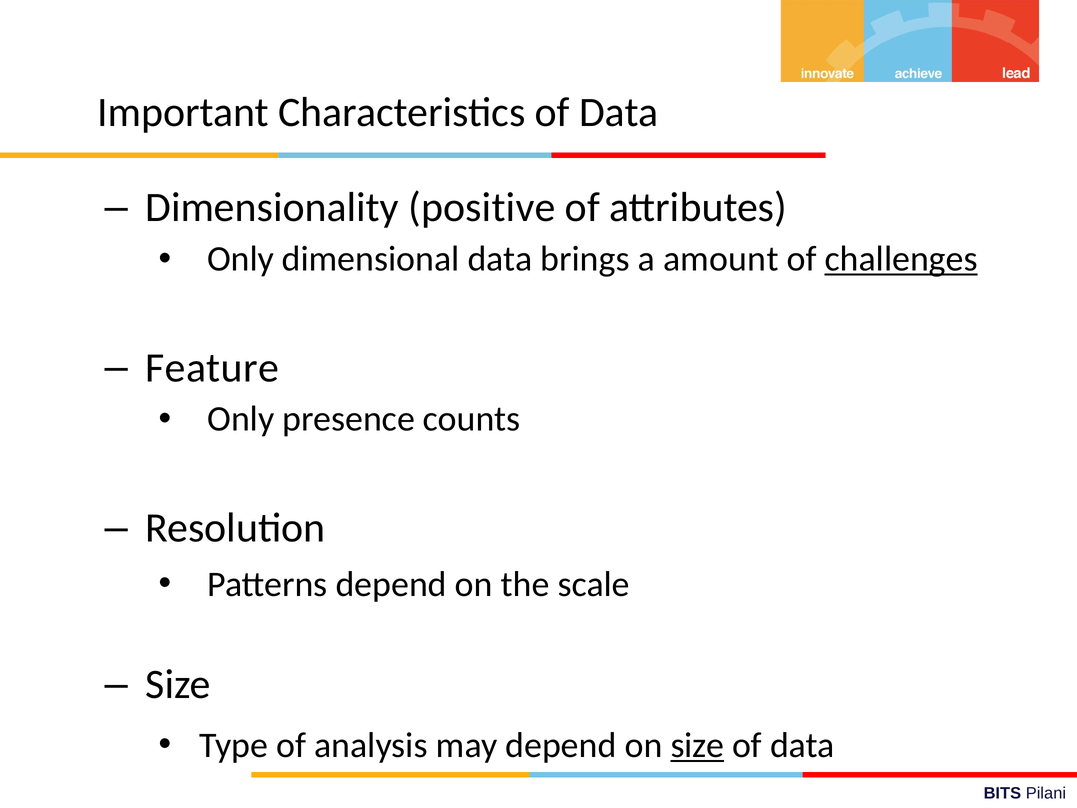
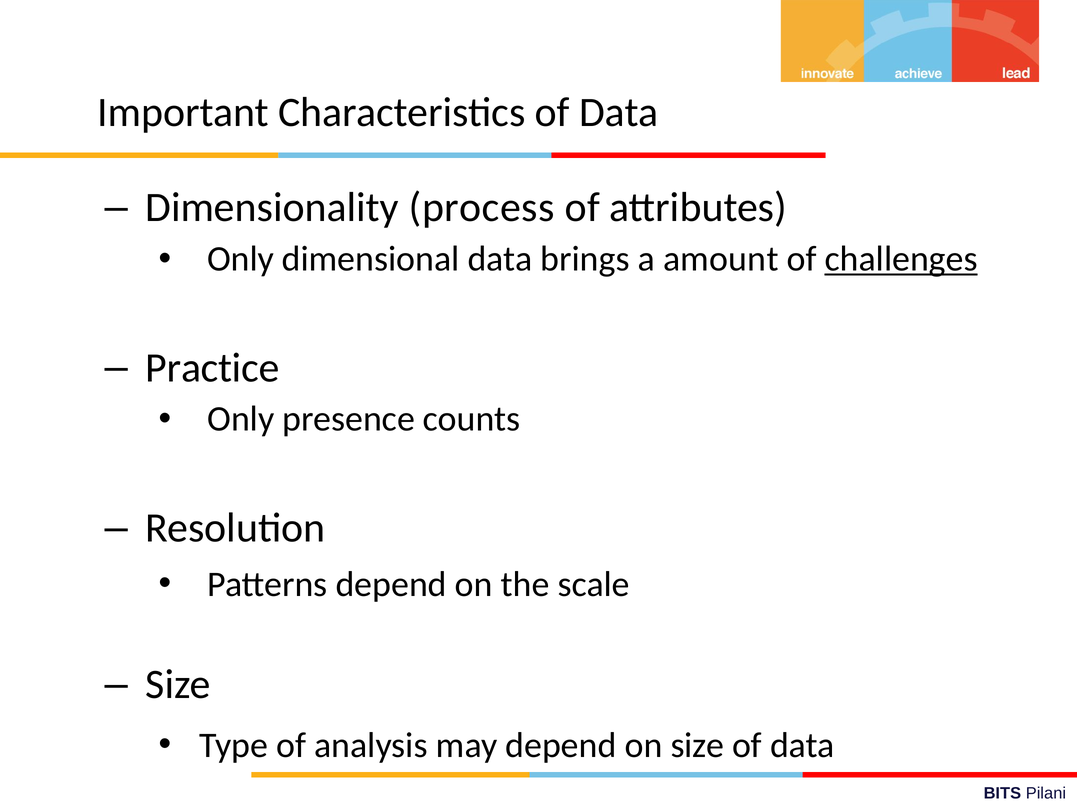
positive: positive -> process
Feature: Feature -> Practice
size at (697, 745) underline: present -> none
